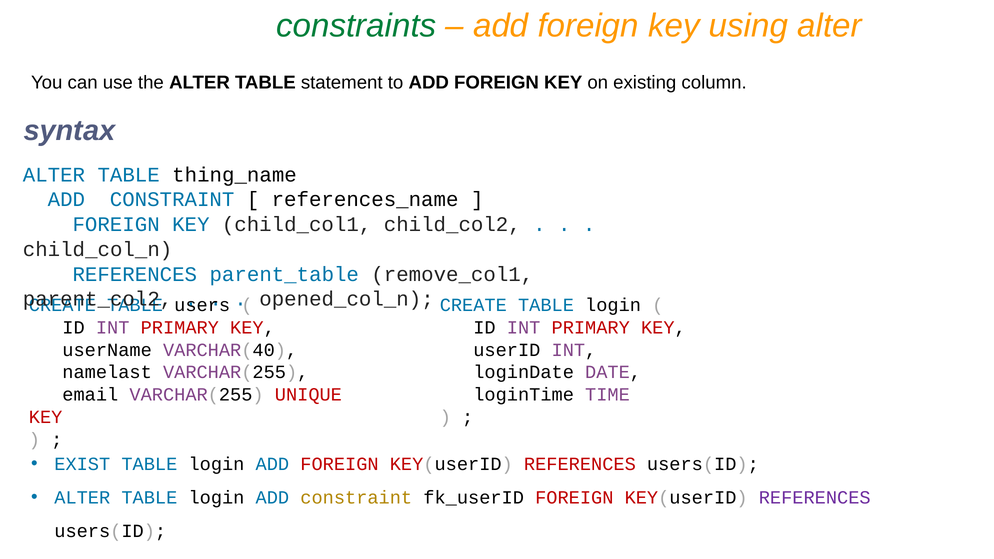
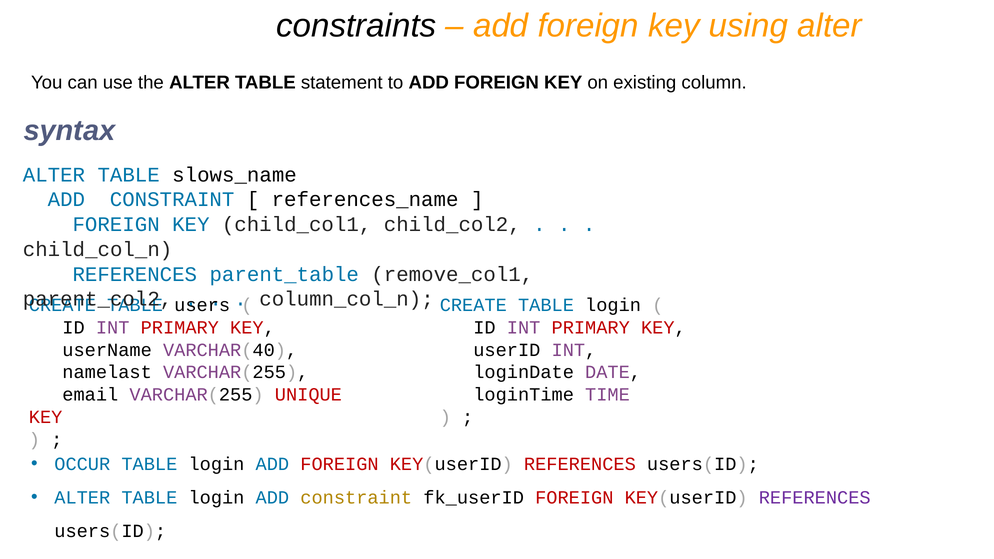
constraints colour: green -> black
thing_name: thing_name -> slows_name
opened_col_n: opened_col_n -> column_col_n
EXIST: EXIST -> OCCUR
